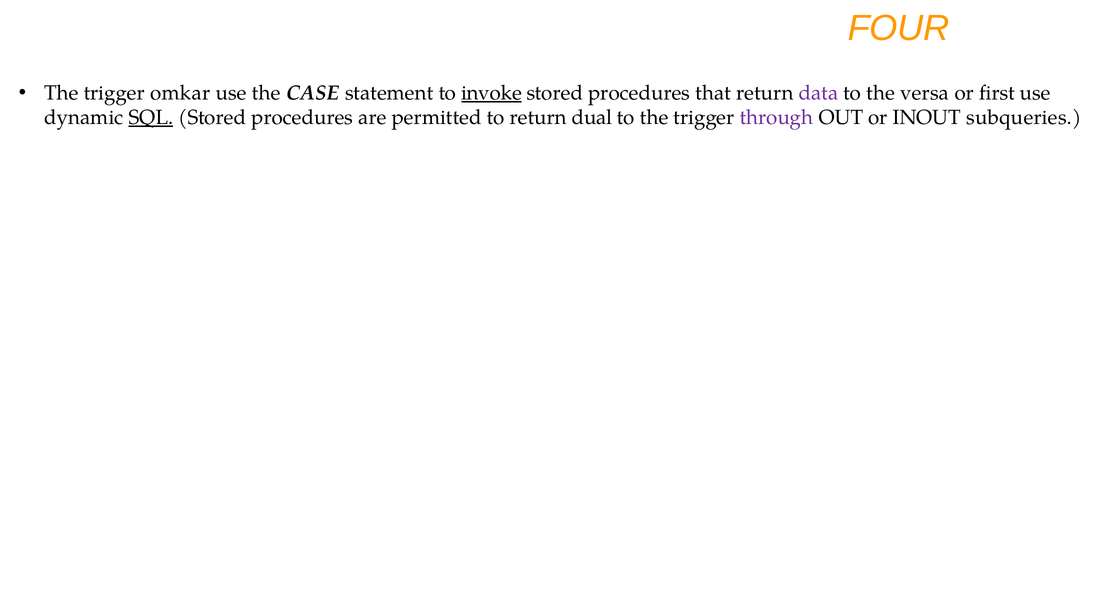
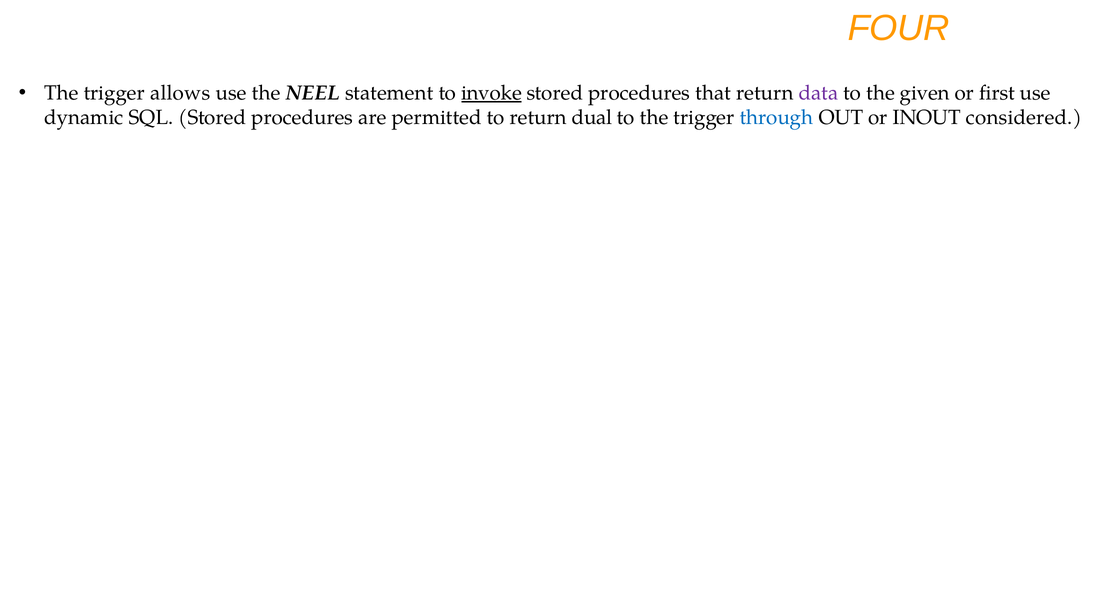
omkar: omkar -> allows
CASE: CASE -> NEEL
versa: versa -> given
SQL underline: present -> none
through colour: purple -> blue
subqueries: subqueries -> considered
